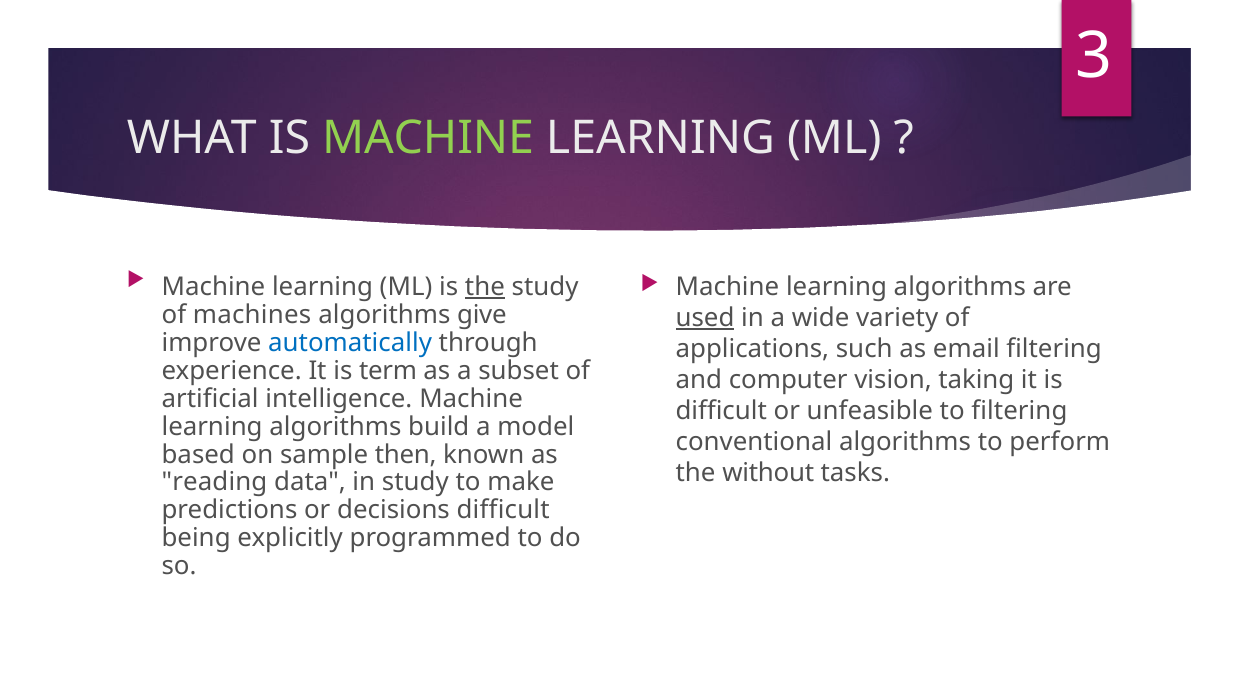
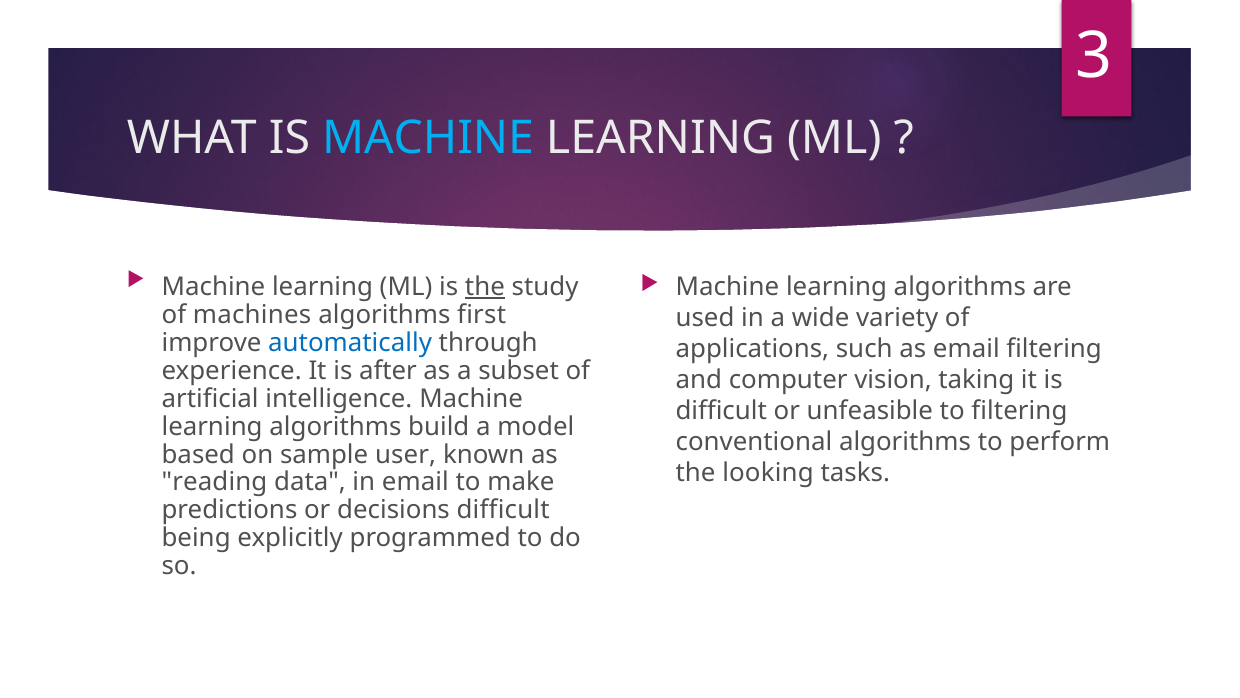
MACHINE at (428, 138) colour: light green -> light blue
give: give -> first
used underline: present -> none
term: term -> after
then: then -> user
without: without -> looking
in study: study -> email
